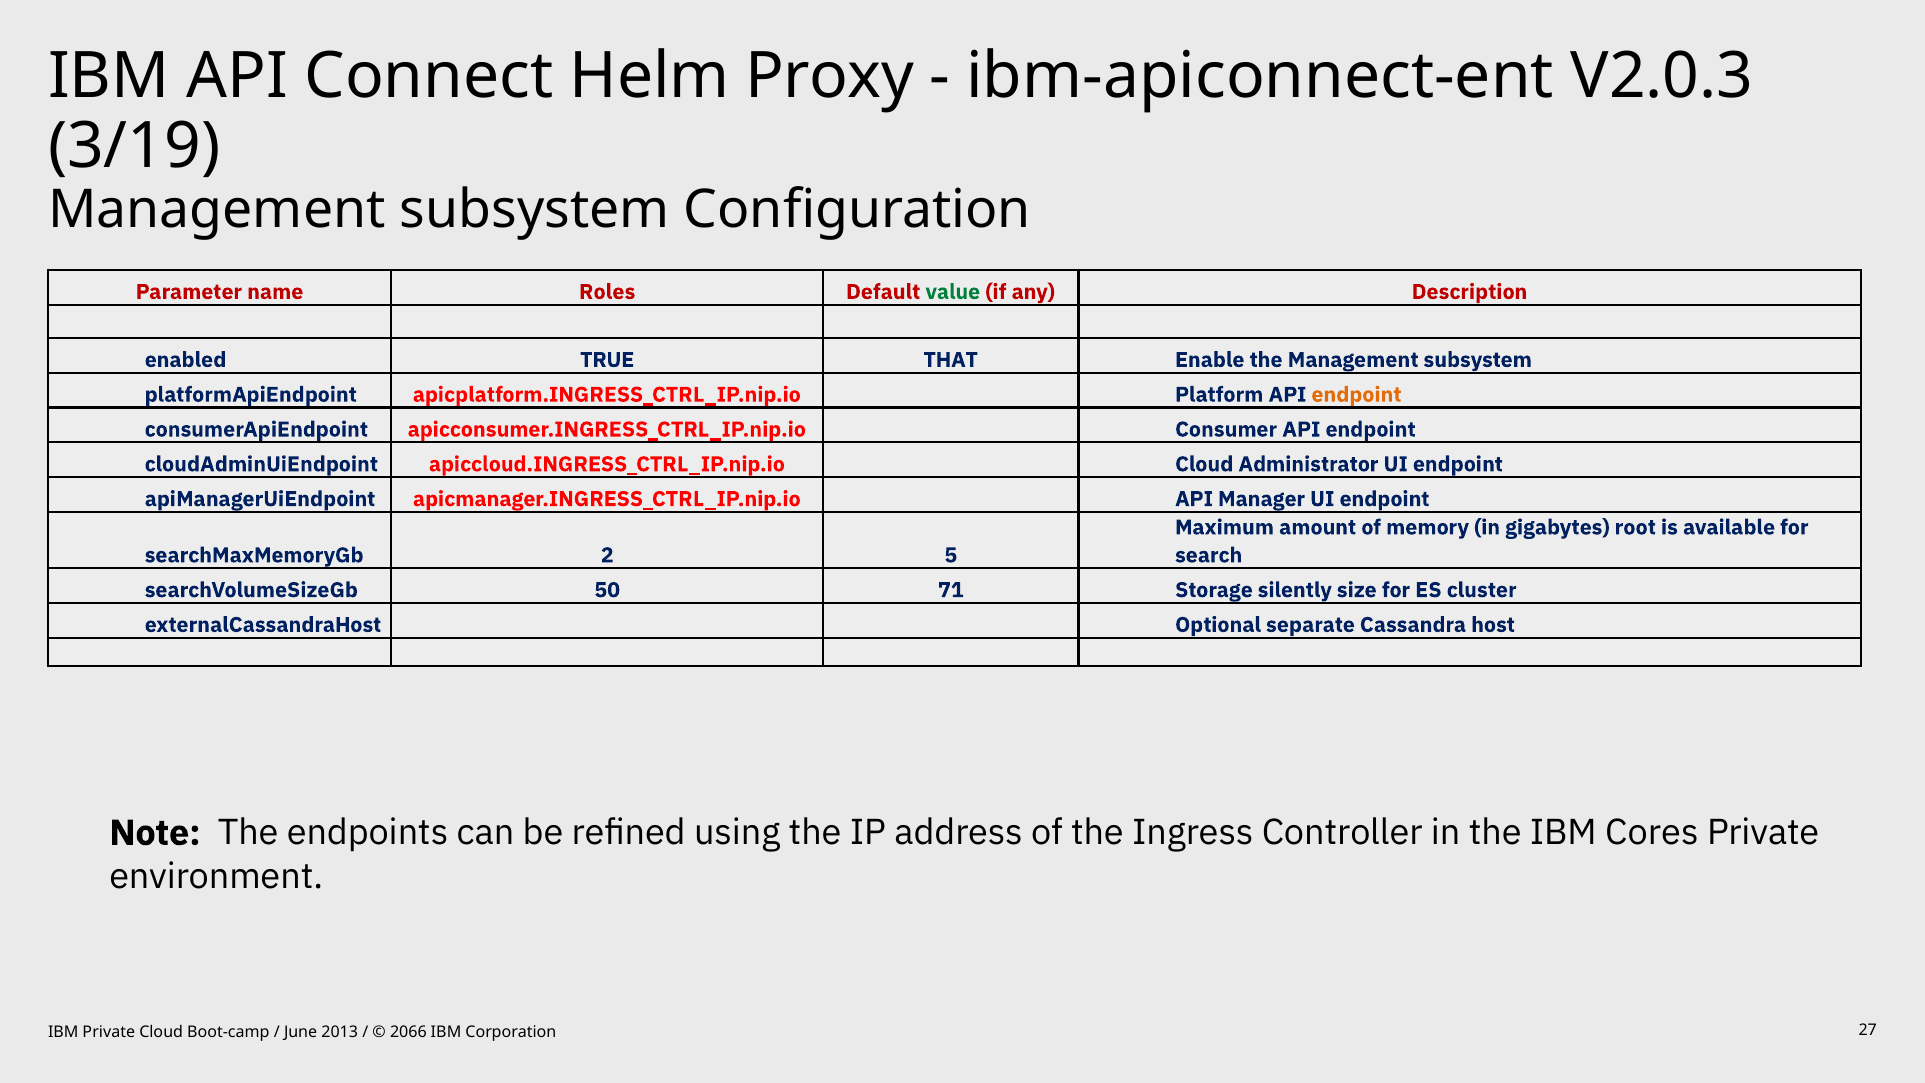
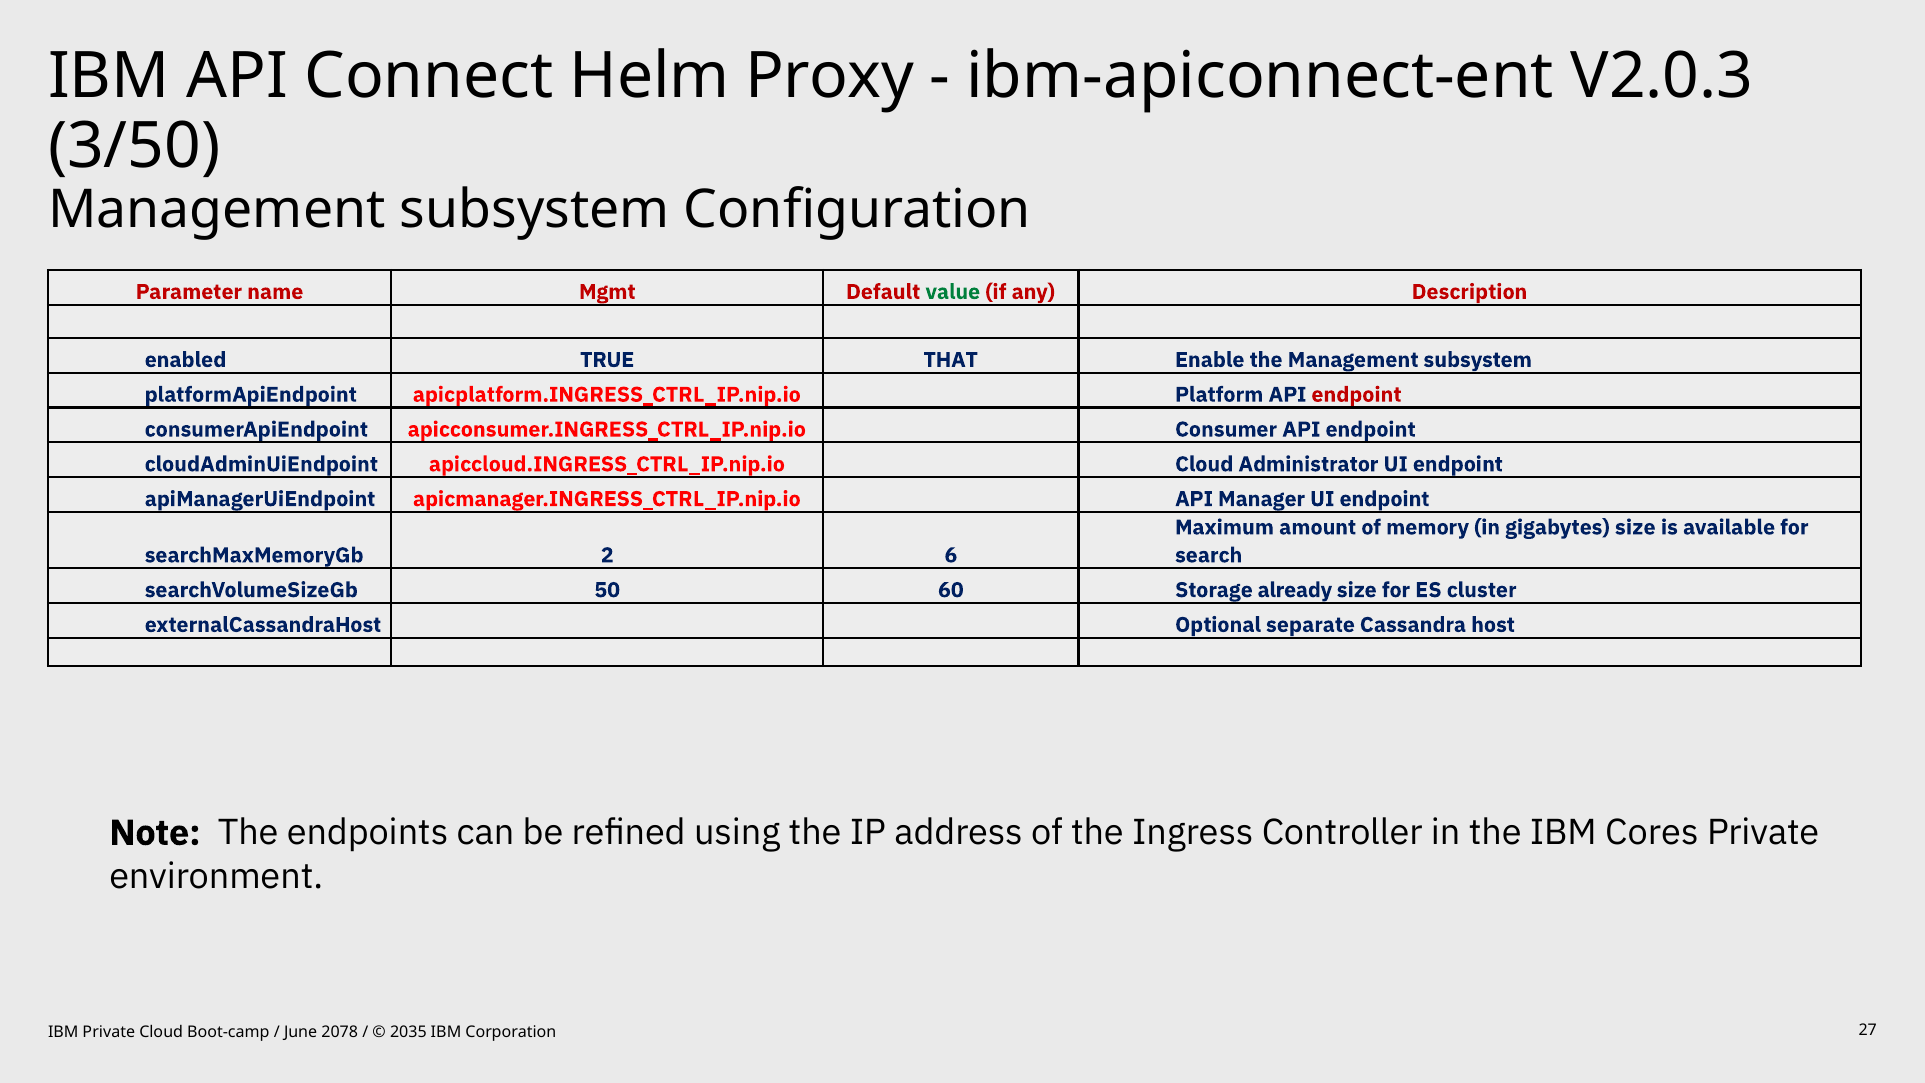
3/19: 3/19 -> 3/50
Roles: Roles -> Mgmt
endpoint at (1356, 395) colour: orange -> red
gigabytes root: root -> size
5: 5 -> 6
71: 71 -> 60
silently: silently -> already
2013: 2013 -> 2078
2066: 2066 -> 2035
